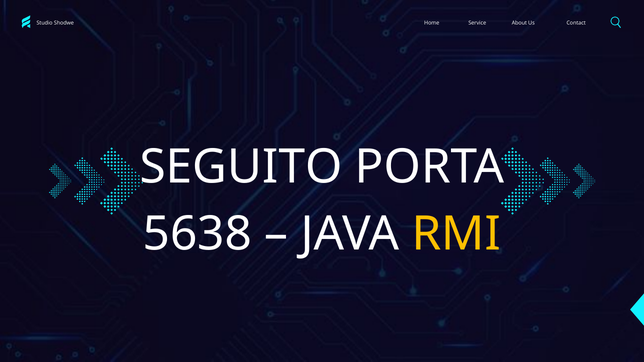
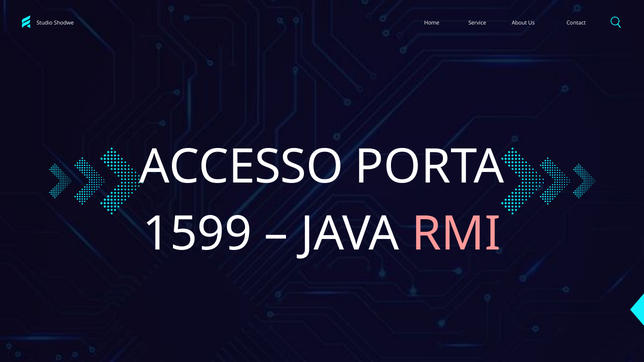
SEGUITO: SEGUITO -> ACCESSO
5638: 5638 -> 1599
RMI colour: yellow -> pink
